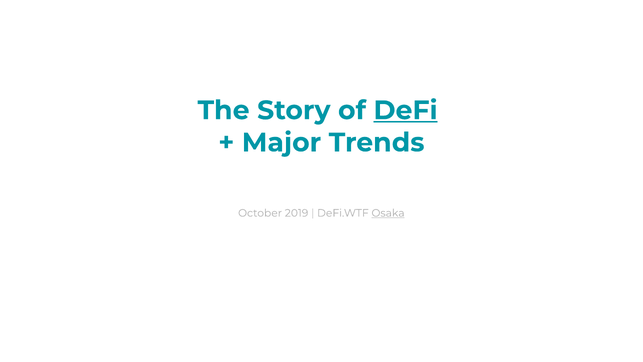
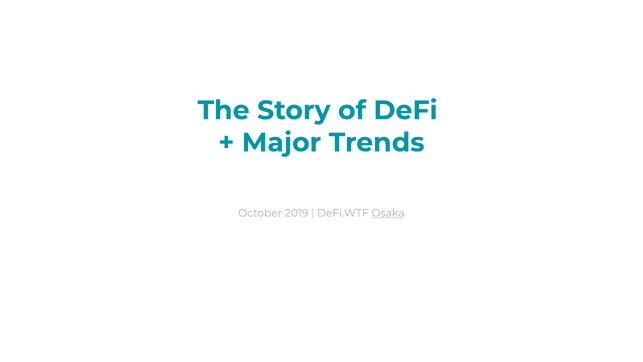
DeFi underline: present -> none
